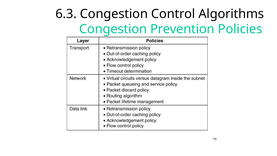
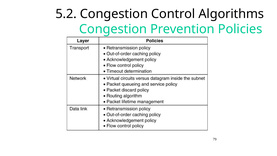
6.3: 6.3 -> 5.2
